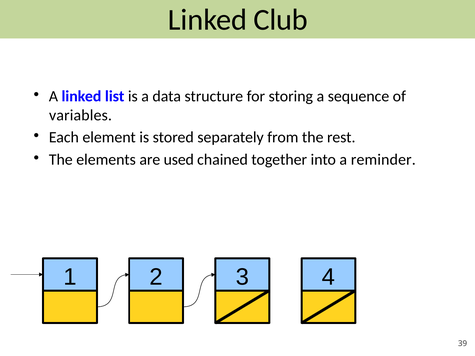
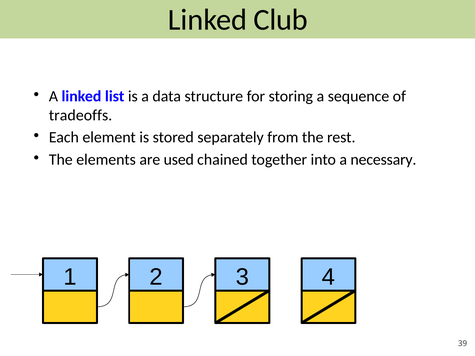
variables: variables -> tradeoffs
reminder: reminder -> necessary
